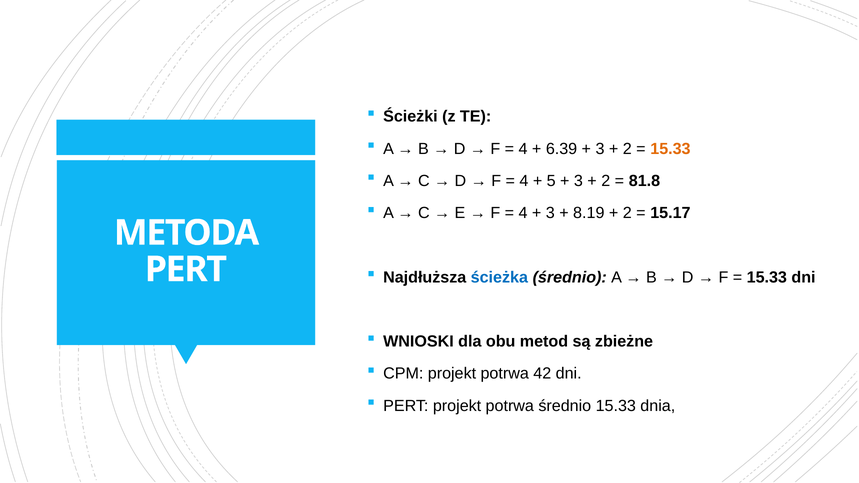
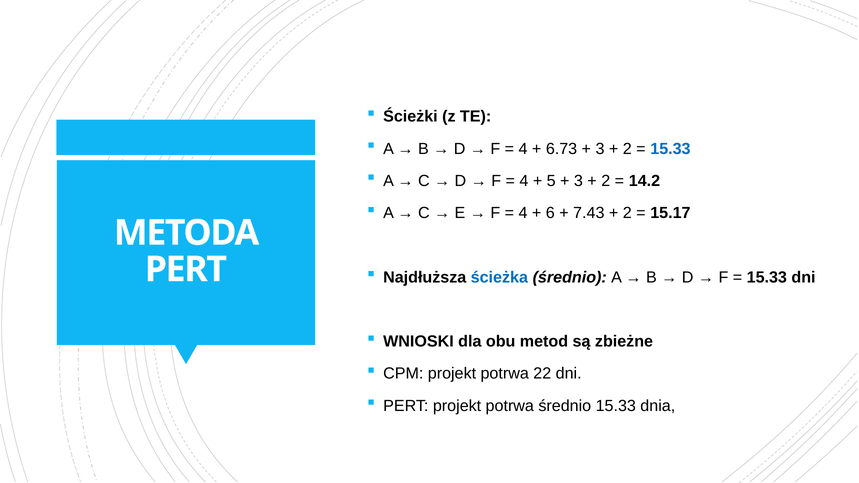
6.39: 6.39 -> 6.73
15.33 at (670, 149) colour: orange -> blue
81.8: 81.8 -> 14.2
3 at (550, 213): 3 -> 6
8.19: 8.19 -> 7.43
42: 42 -> 22
